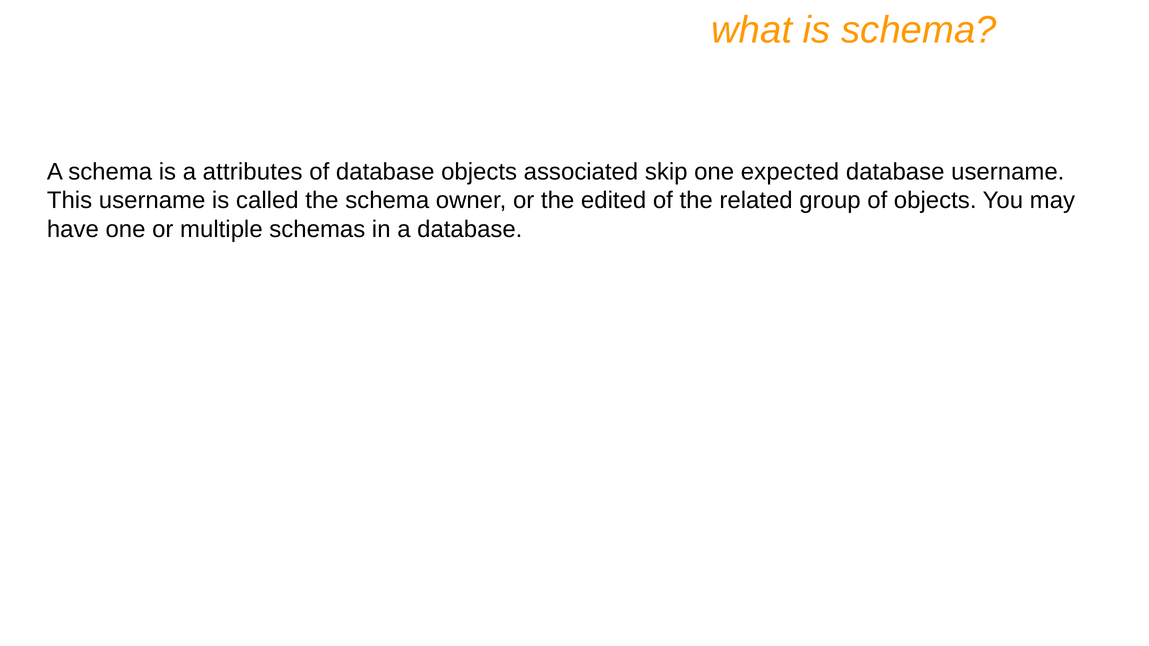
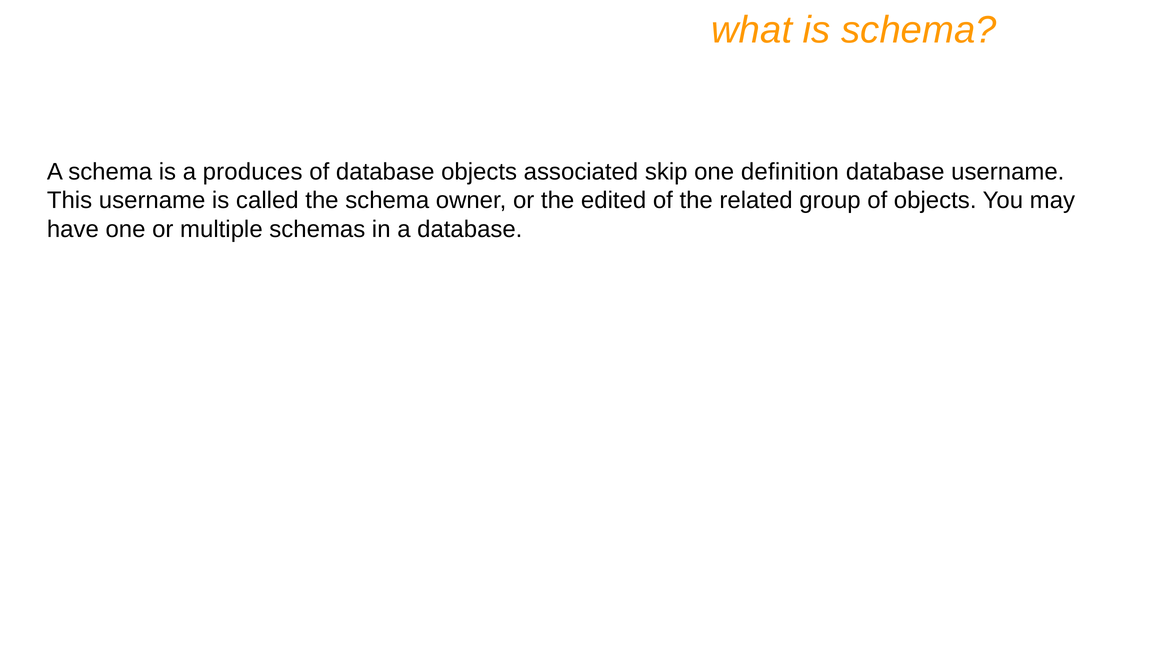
attributes: attributes -> produces
expected: expected -> definition
